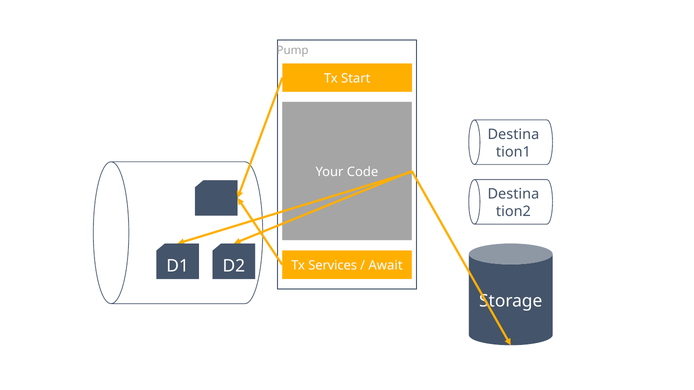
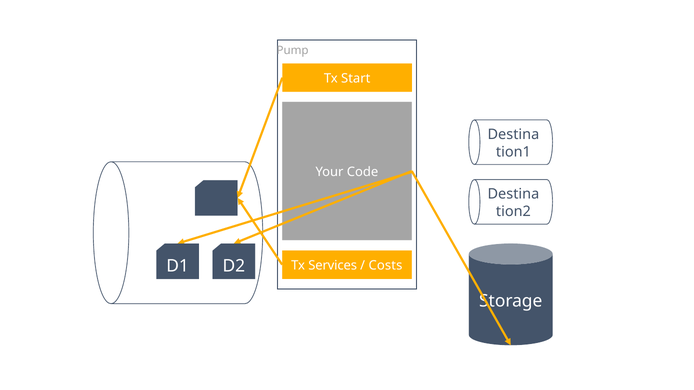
Await: Await -> Costs
